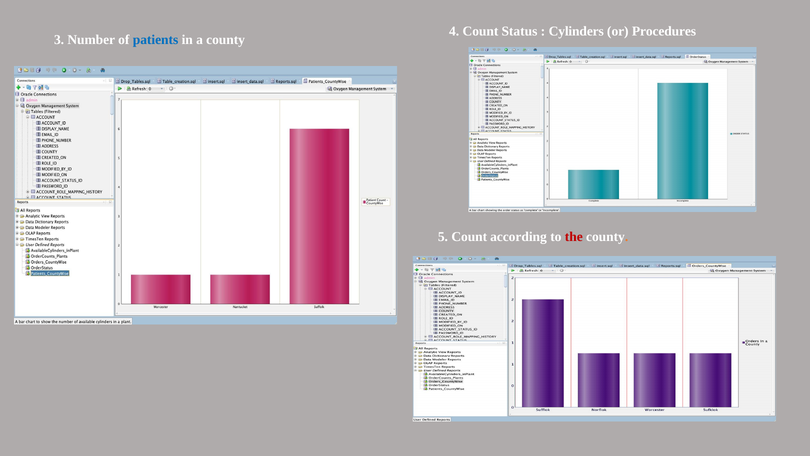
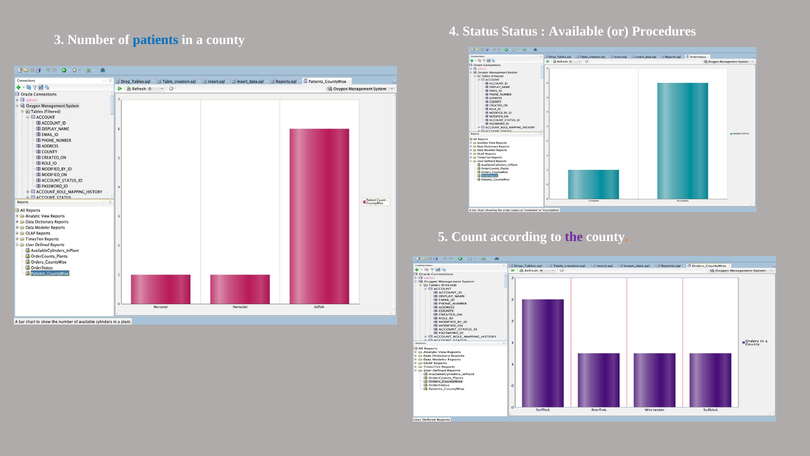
4 Count: Count -> Status
Cylinders: Cylinders -> Available
the colour: red -> purple
